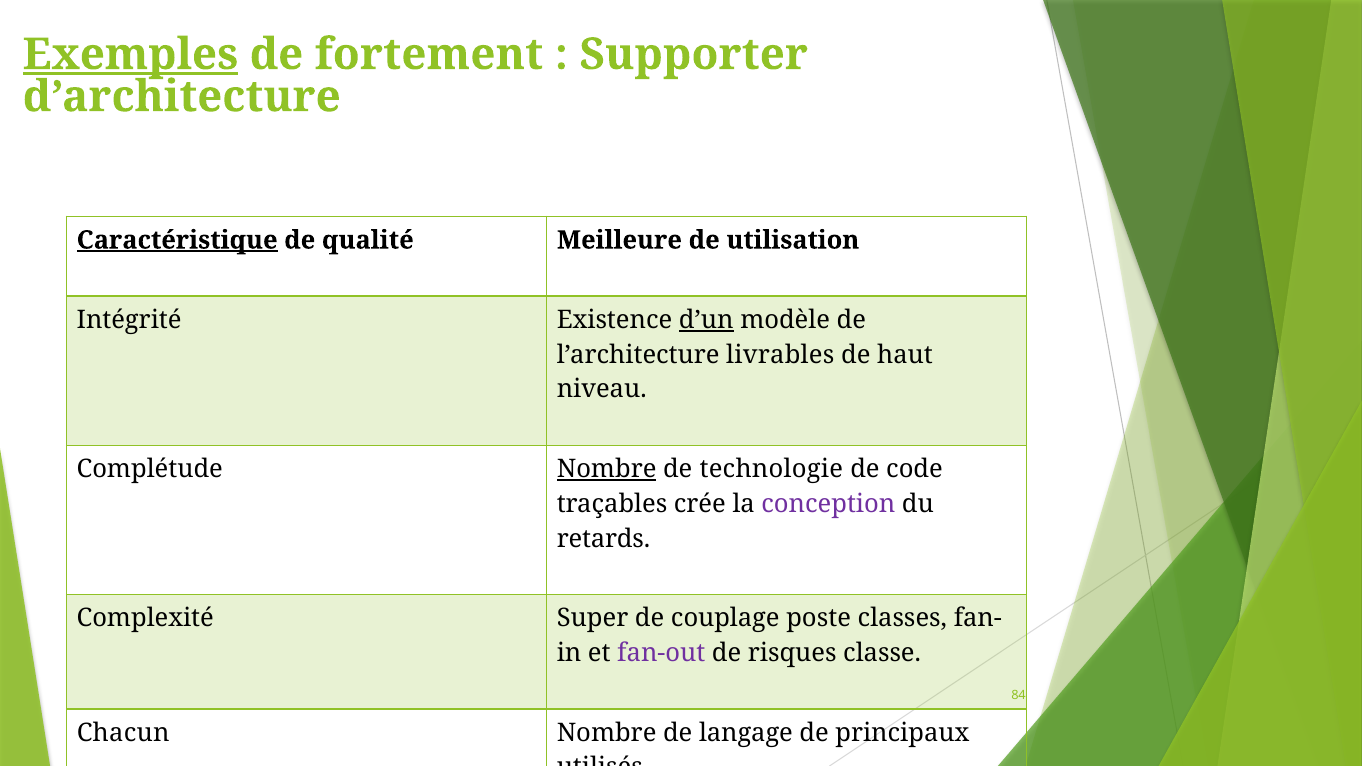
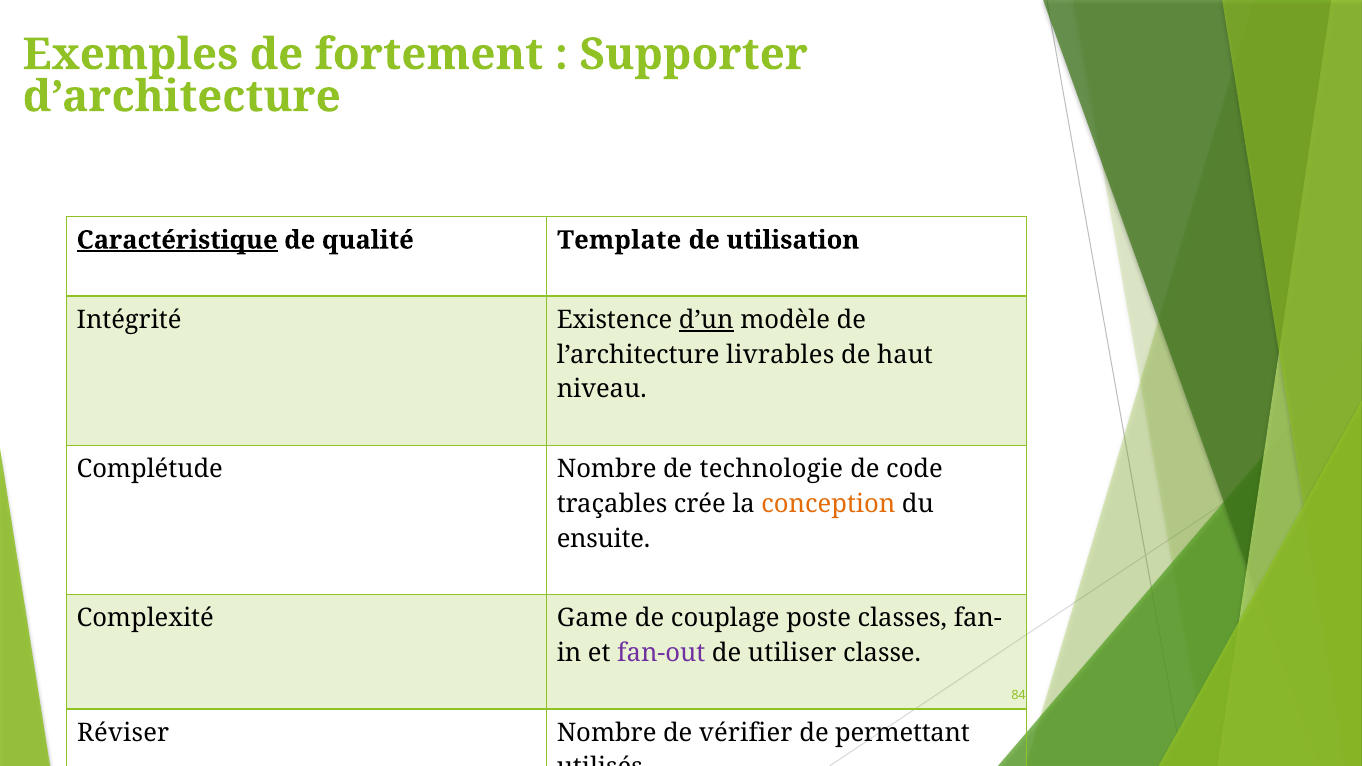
Exemples underline: present -> none
Meilleure: Meilleure -> Template
Nombre at (607, 469) underline: present -> none
conception colour: purple -> orange
retards: retards -> ensuite
Super: Super -> Game
risques: risques -> utiliser
Chacun: Chacun -> Réviser
langage: langage -> vérifier
principaux: principaux -> permettant
